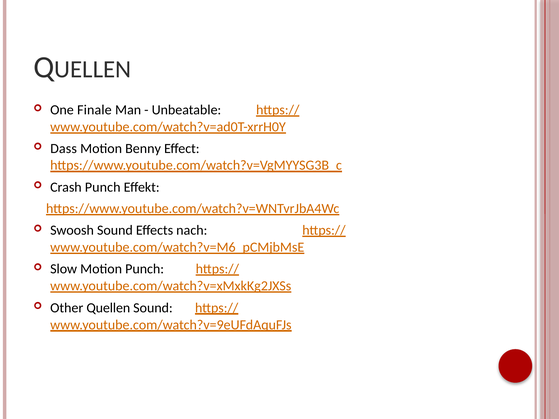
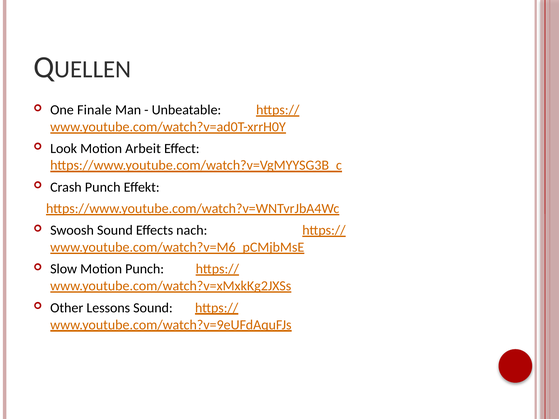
Dass: Dass -> Look
Benny: Benny -> Arbeit
Quellen: Quellen -> Lessons
